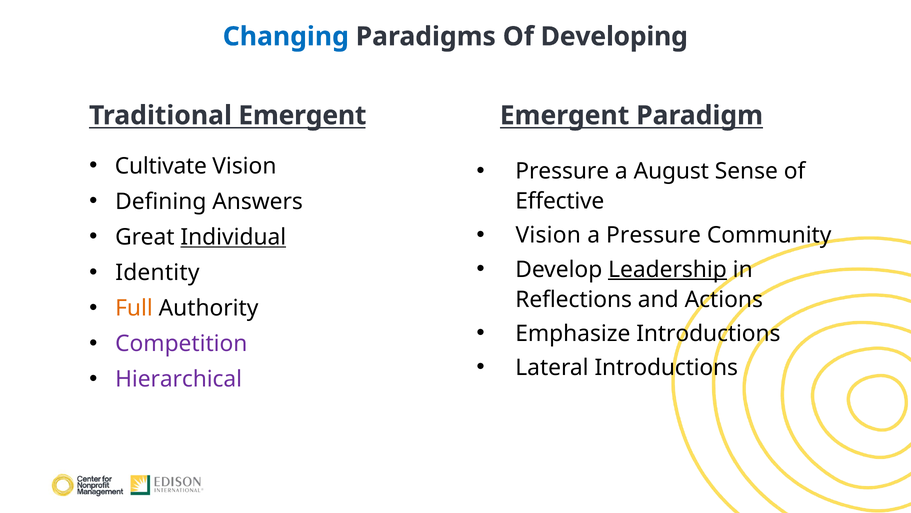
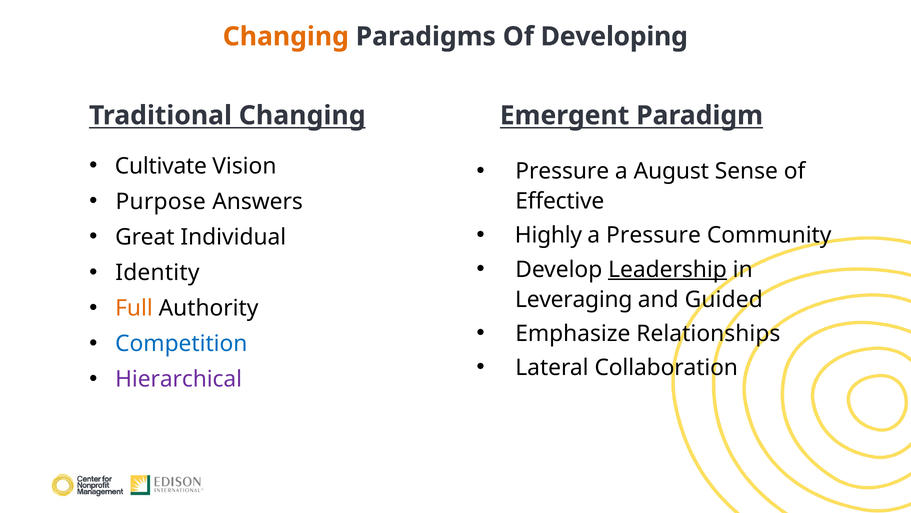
Changing at (286, 37) colour: blue -> orange
Traditional Emergent: Emergent -> Changing
Defining: Defining -> Purpose
Vision at (548, 235): Vision -> Highly
Individual underline: present -> none
Reflections: Reflections -> Leveraging
Actions: Actions -> Guided
Emphasize Introductions: Introductions -> Relationships
Competition colour: purple -> blue
Lateral Introductions: Introductions -> Collaboration
